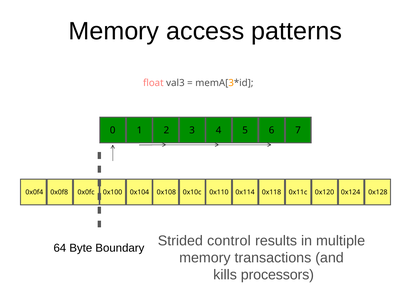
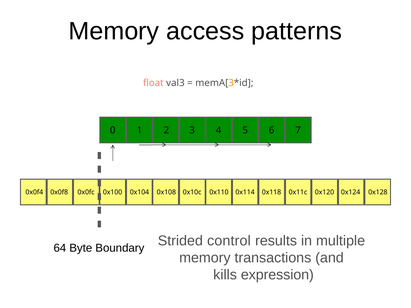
processors: processors -> expression
